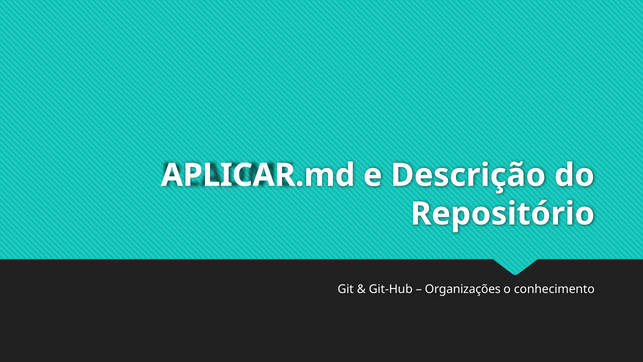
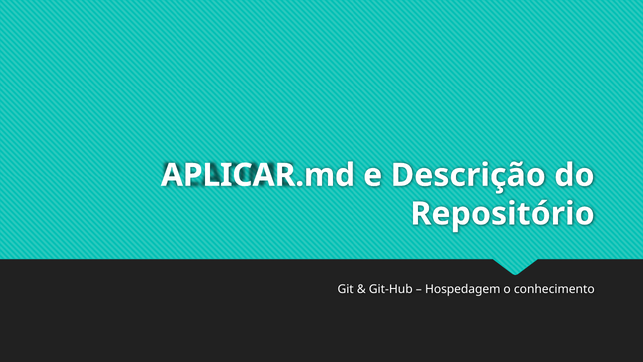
Organizações: Organizações -> Hospedagem
